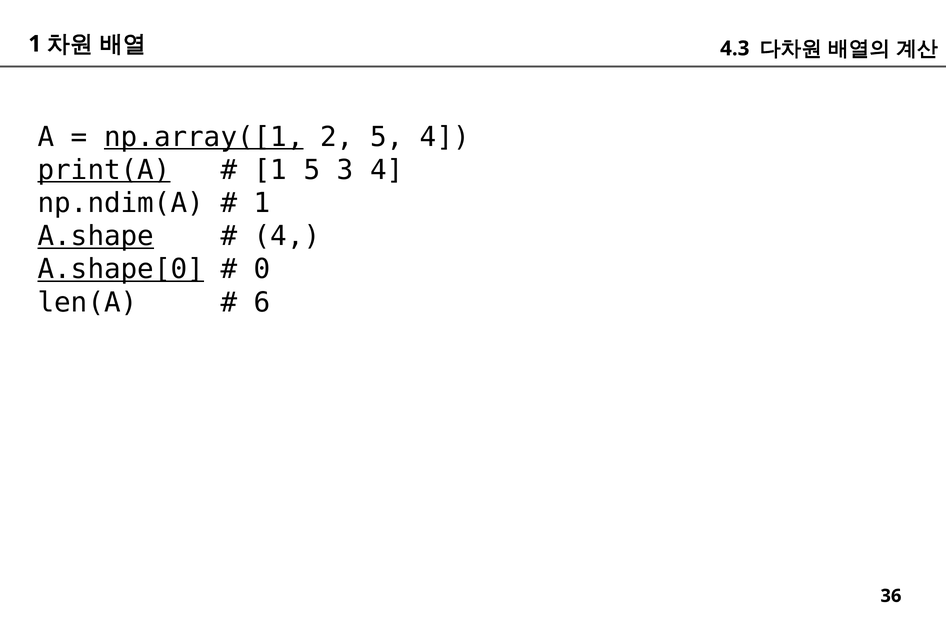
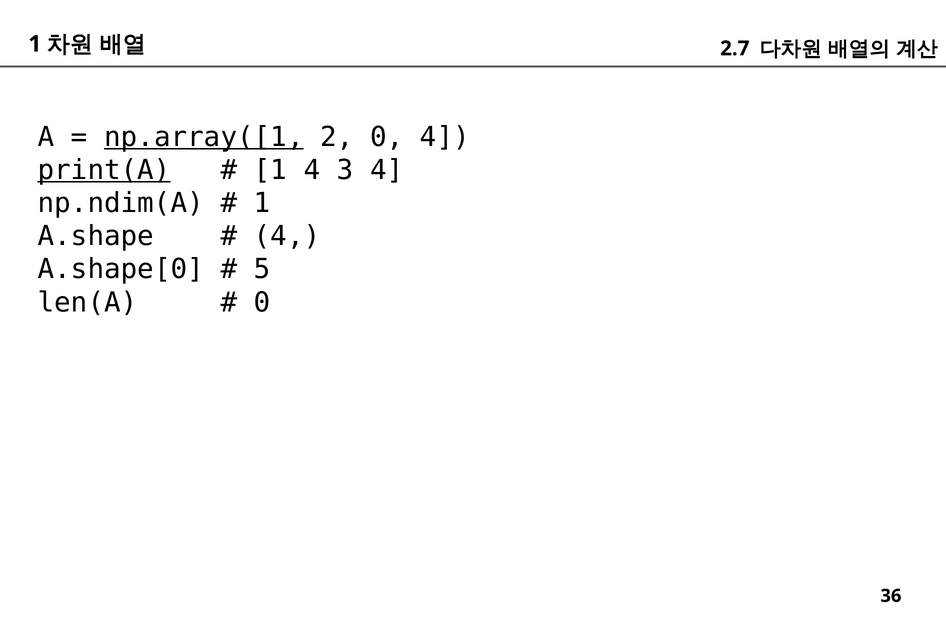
4.3: 4.3 -> 2.7
2 5: 5 -> 0
1 5: 5 -> 4
A.shape underline: present -> none
A.shape[0 underline: present -> none
0: 0 -> 5
6 at (262, 303): 6 -> 0
